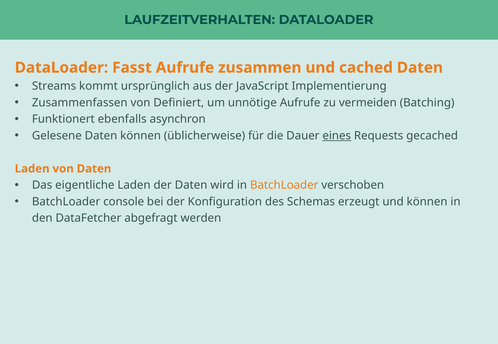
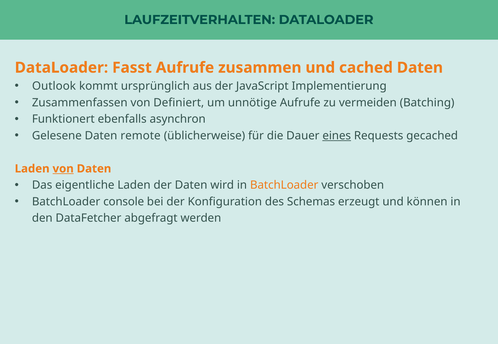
Streams: Streams -> Outlook
Daten können: können -> remote
von at (63, 169) underline: none -> present
